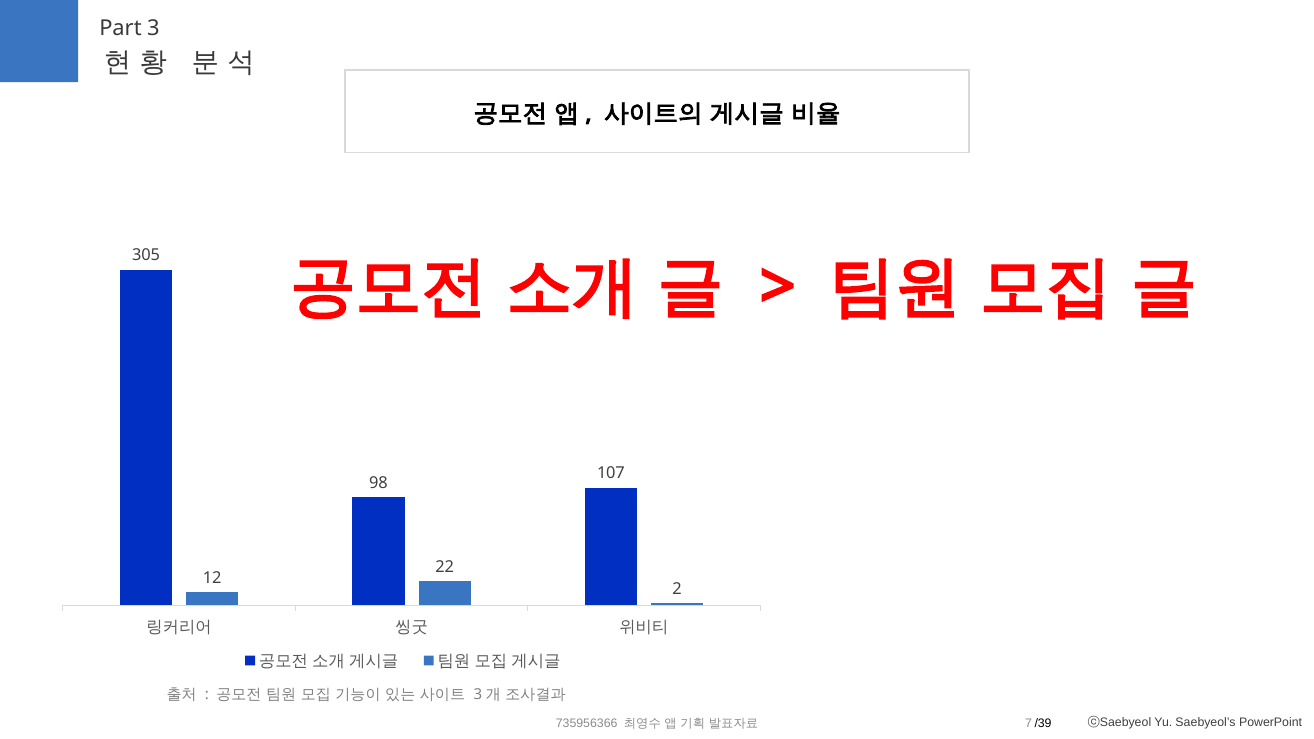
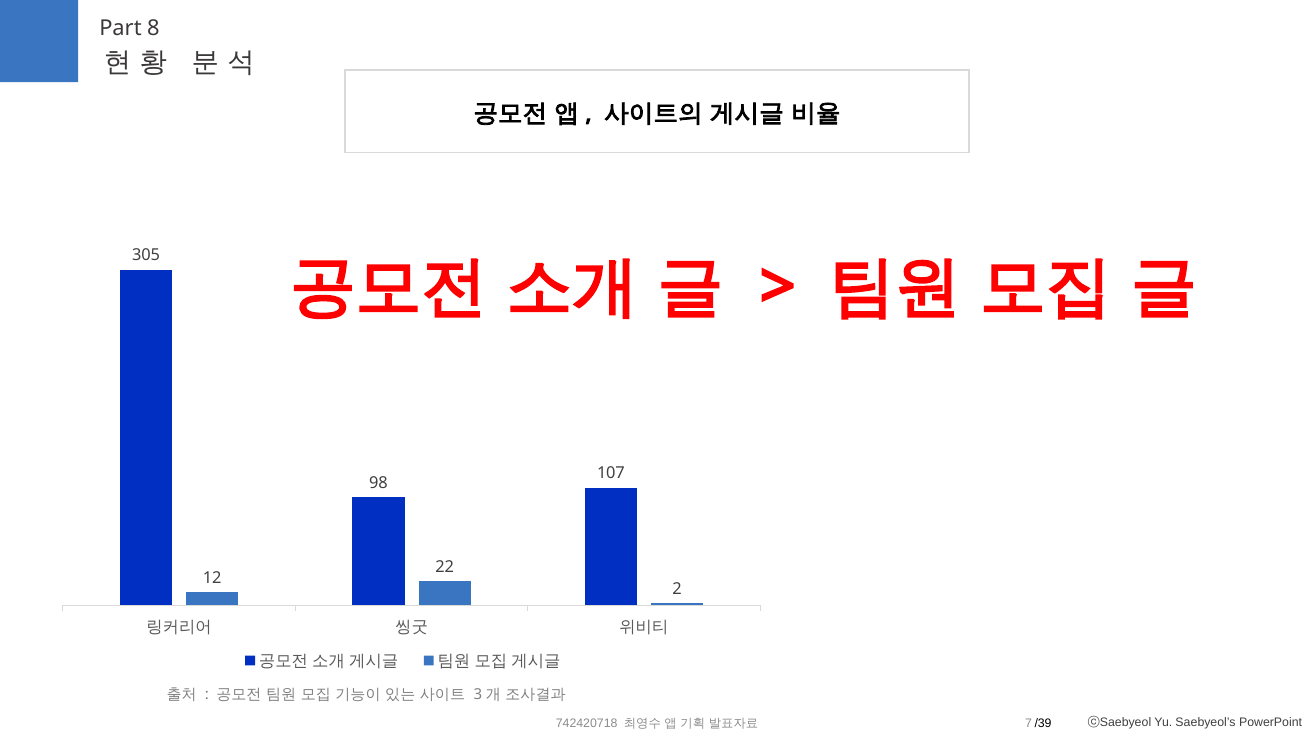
3: 3 -> 8
735956366: 735956366 -> 742420718
